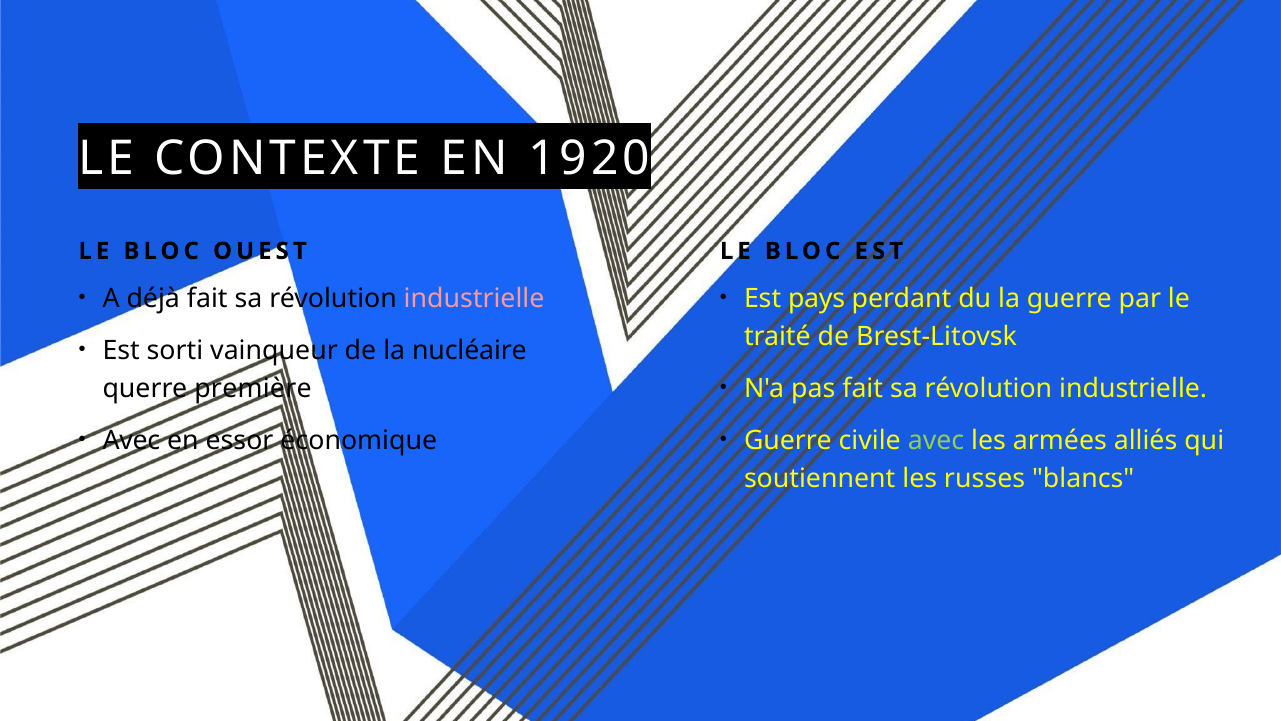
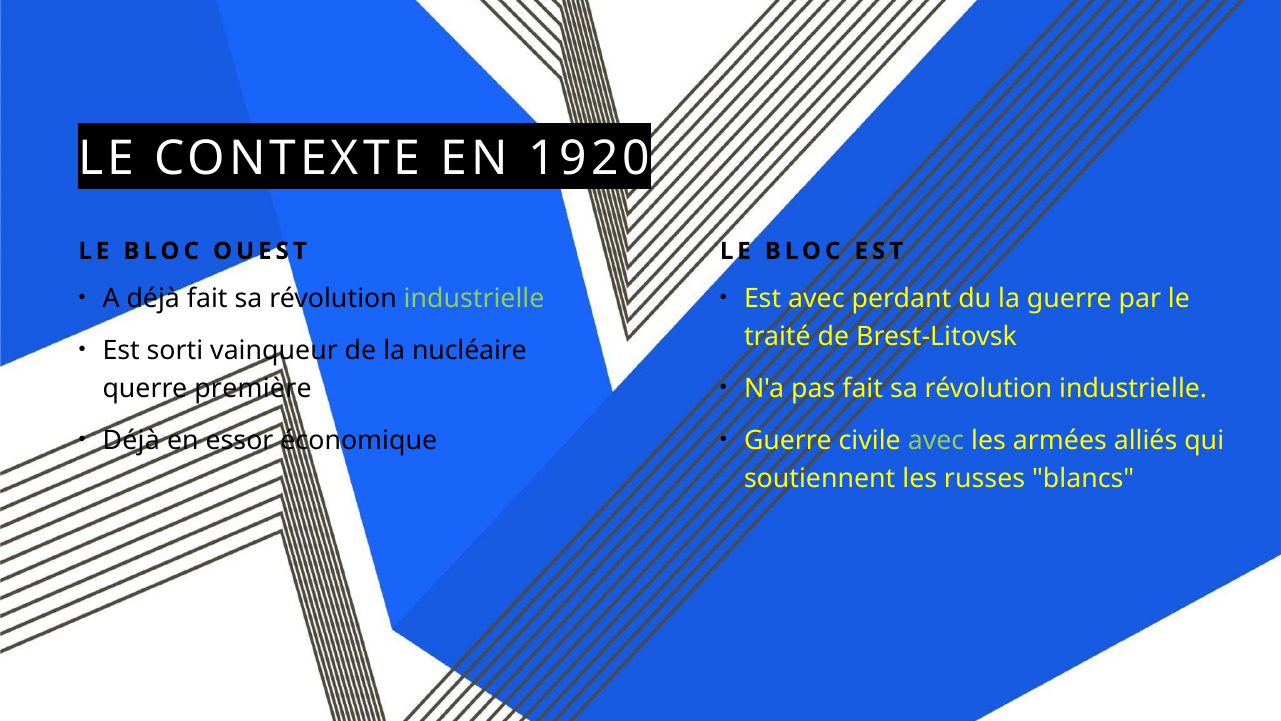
industrielle at (474, 298) colour: pink -> light green
Est pays: pays -> avec
Avec at (131, 440): Avec -> Déjà
